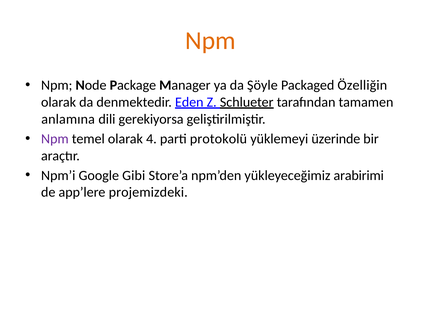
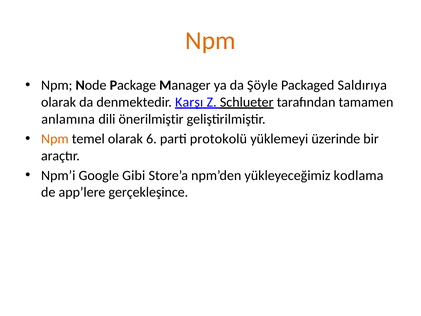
Özelliğin: Özelliğin -> Saldırıya
Eden: Eden -> Karşı
gerekiyorsa: gerekiyorsa -> önerilmiştir
Npm at (55, 139) colour: purple -> orange
4: 4 -> 6
arabirimi: arabirimi -> kodlama
projemizdeki: projemizdeki -> gerçekleşince
